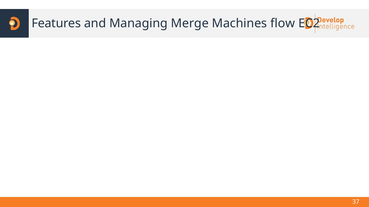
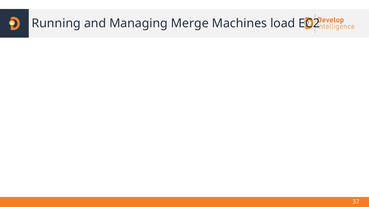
Features: Features -> Running
flow: flow -> load
